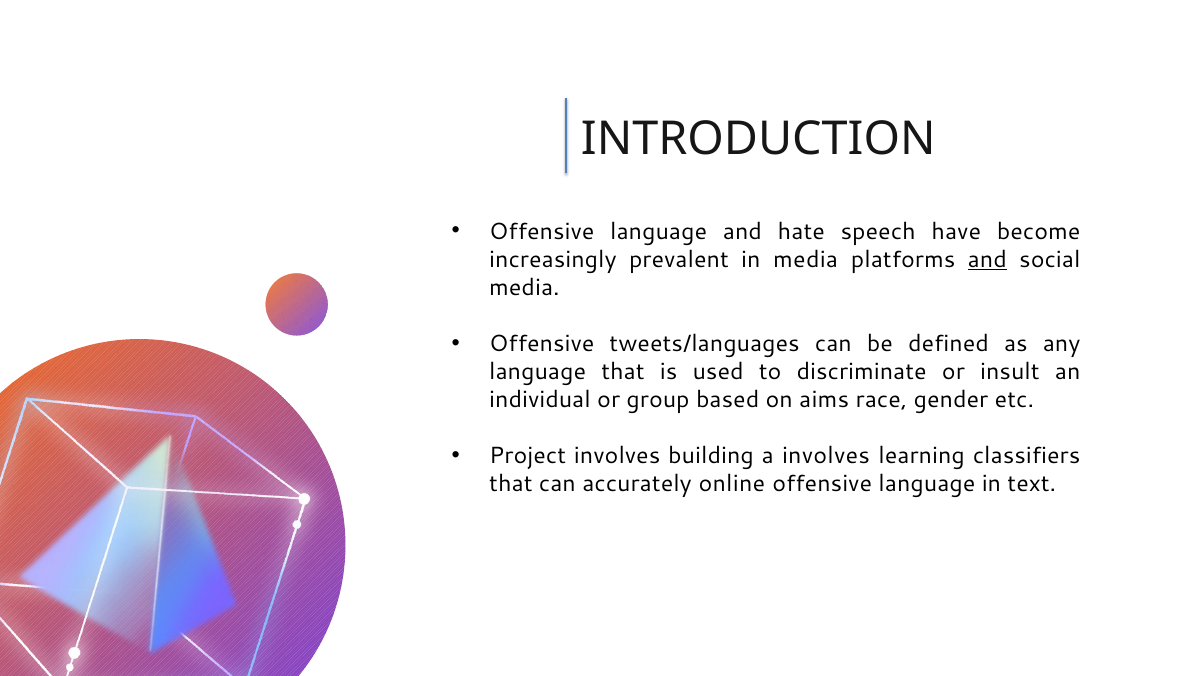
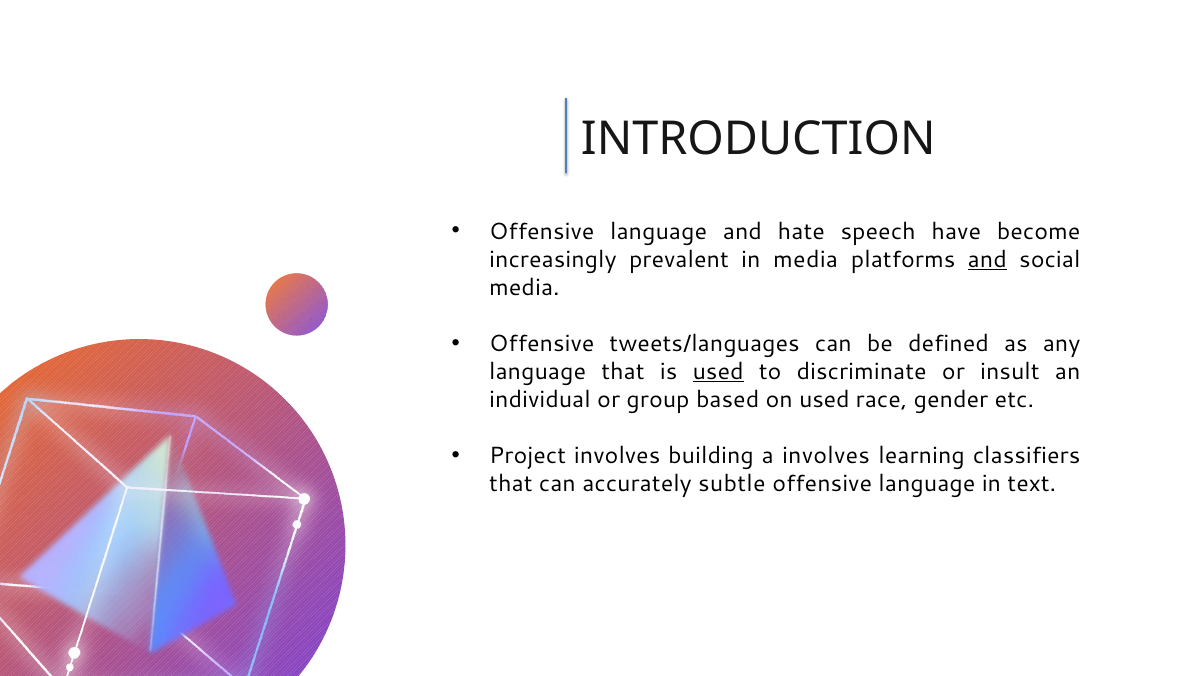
used at (718, 372) underline: none -> present
on aims: aims -> used
online: online -> subtle
